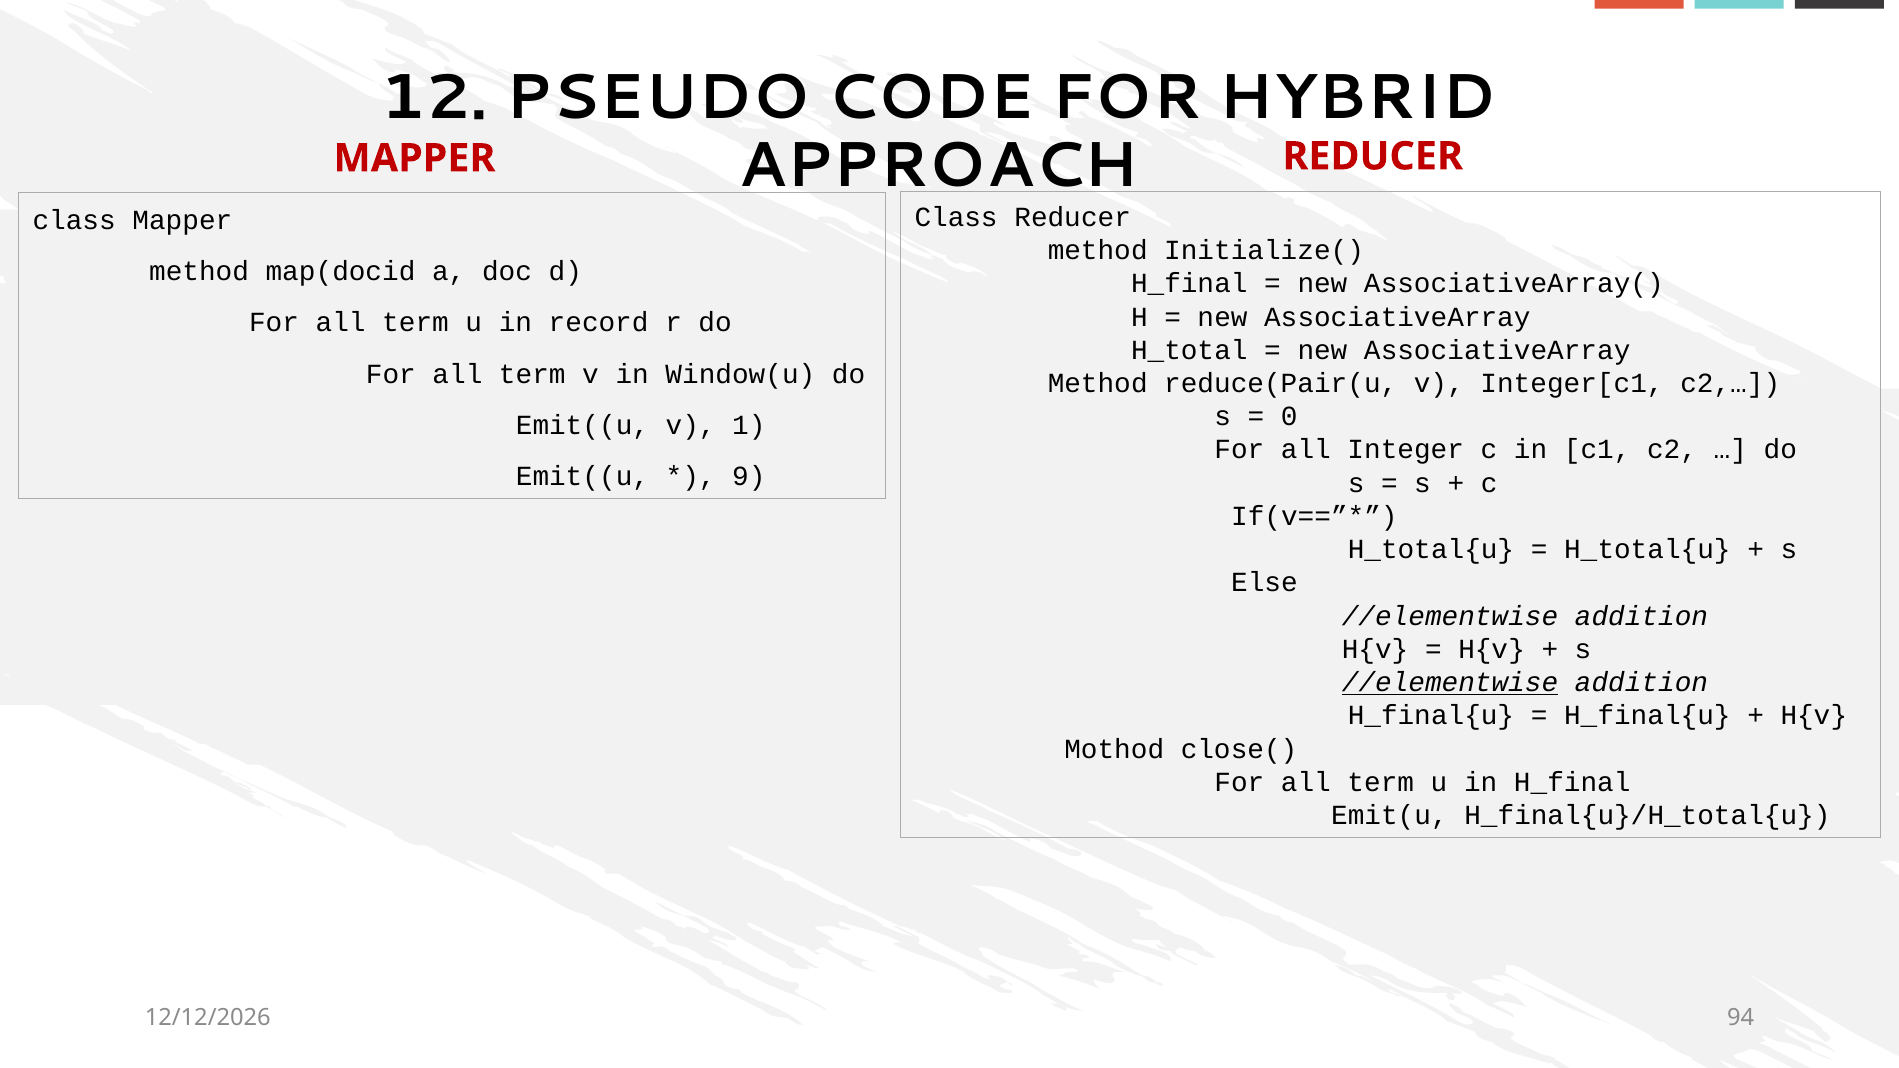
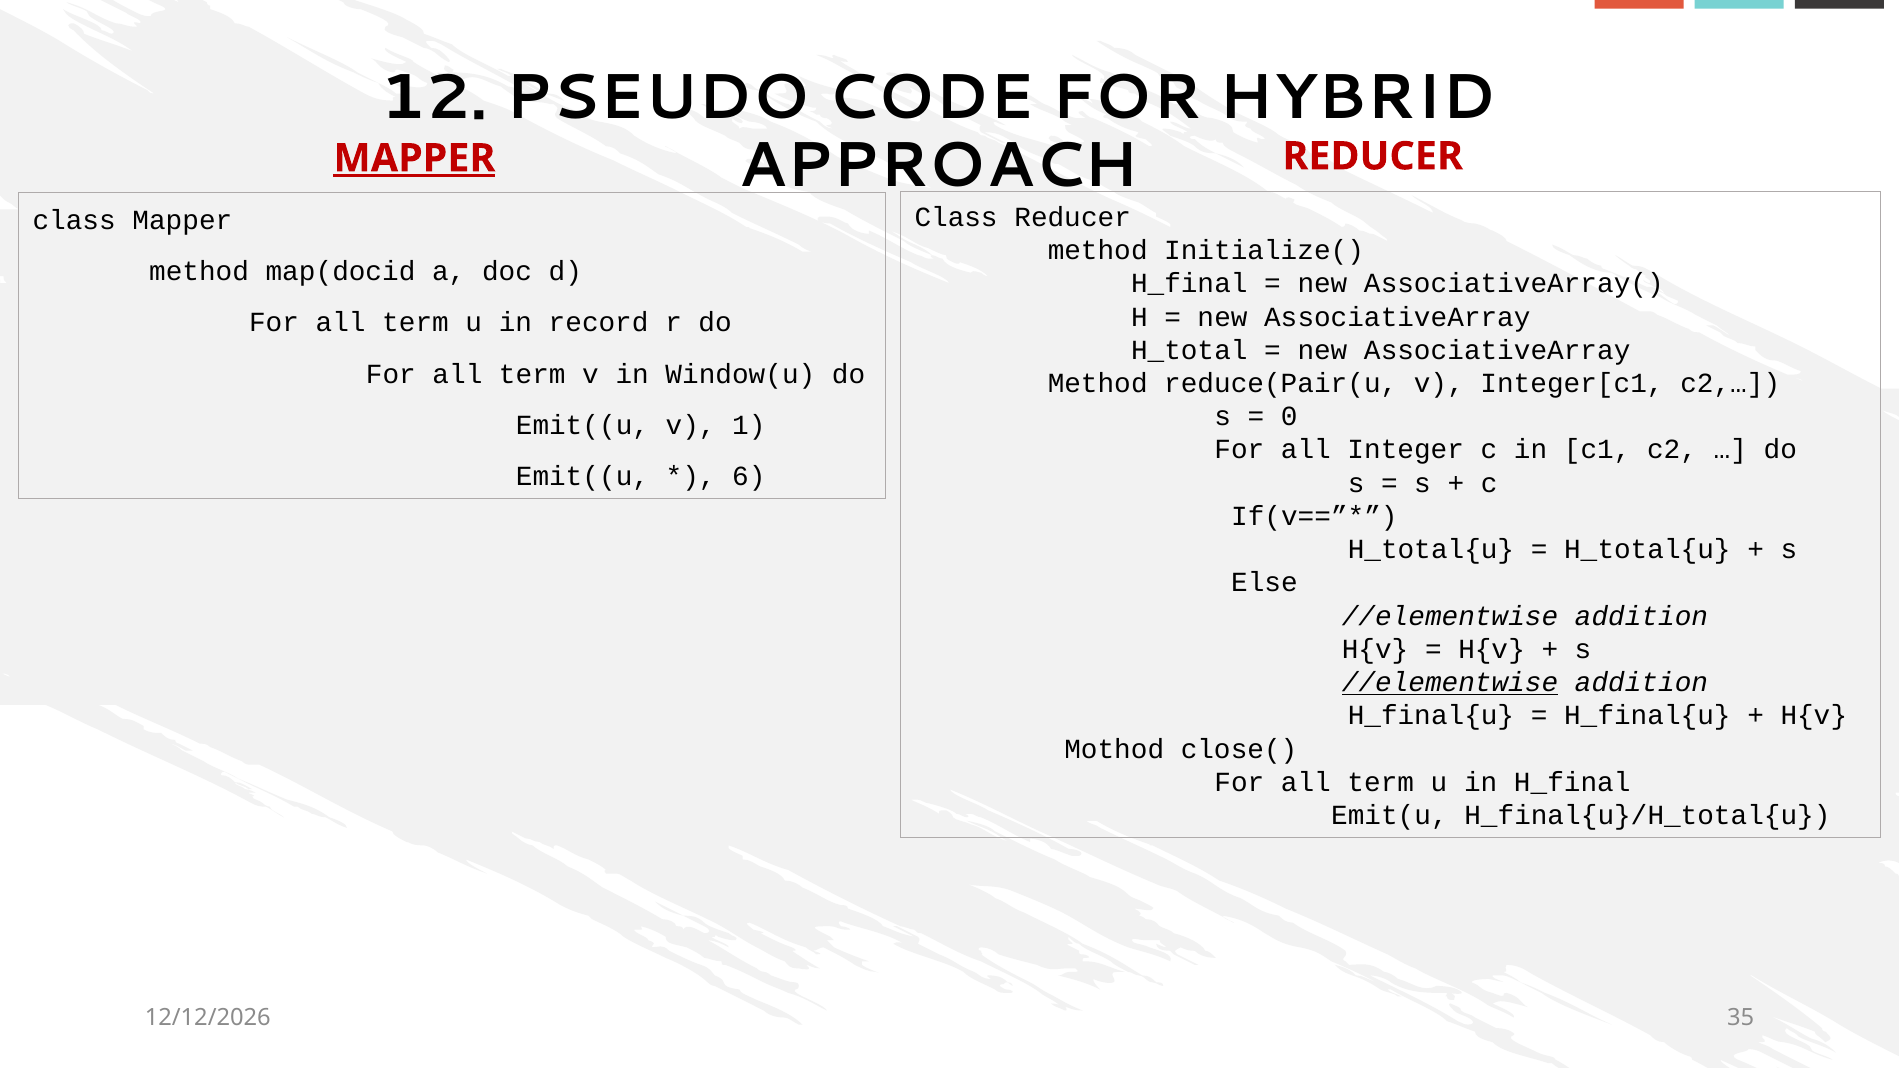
MAPPER at (414, 158) underline: none -> present
9: 9 -> 6
94: 94 -> 35
